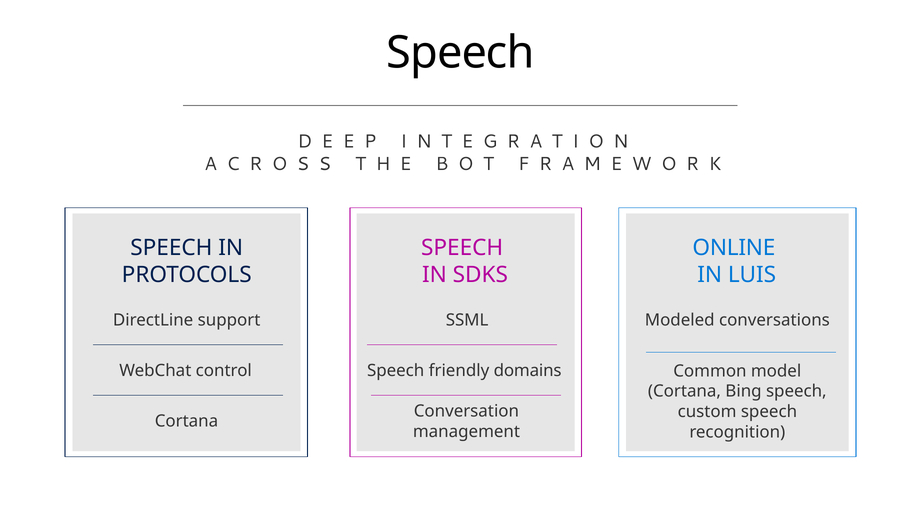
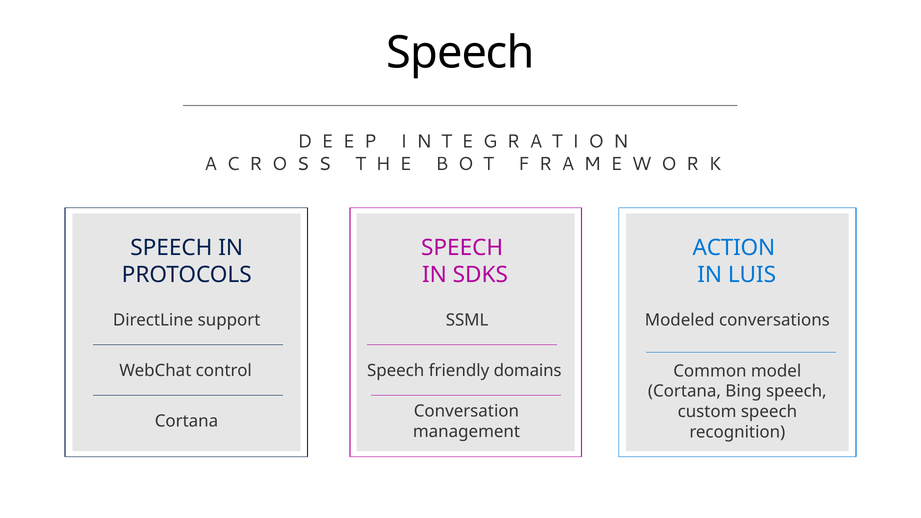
ONLINE: ONLINE -> ACTION
